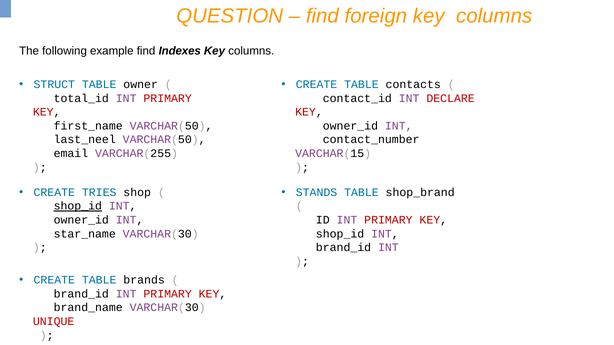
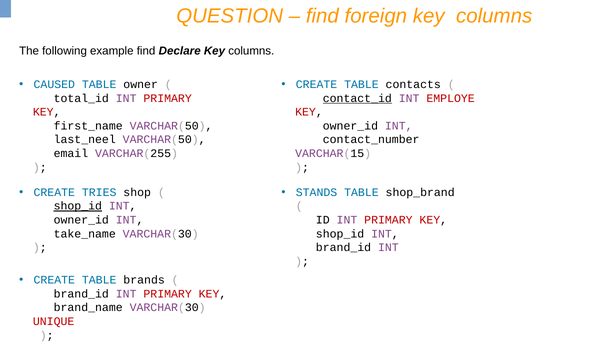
Indexes: Indexes -> Declare
STRUCT: STRUCT -> CAUSED
contact_id underline: none -> present
DECLARE: DECLARE -> EMPLOYE
star_name: star_name -> take_name
